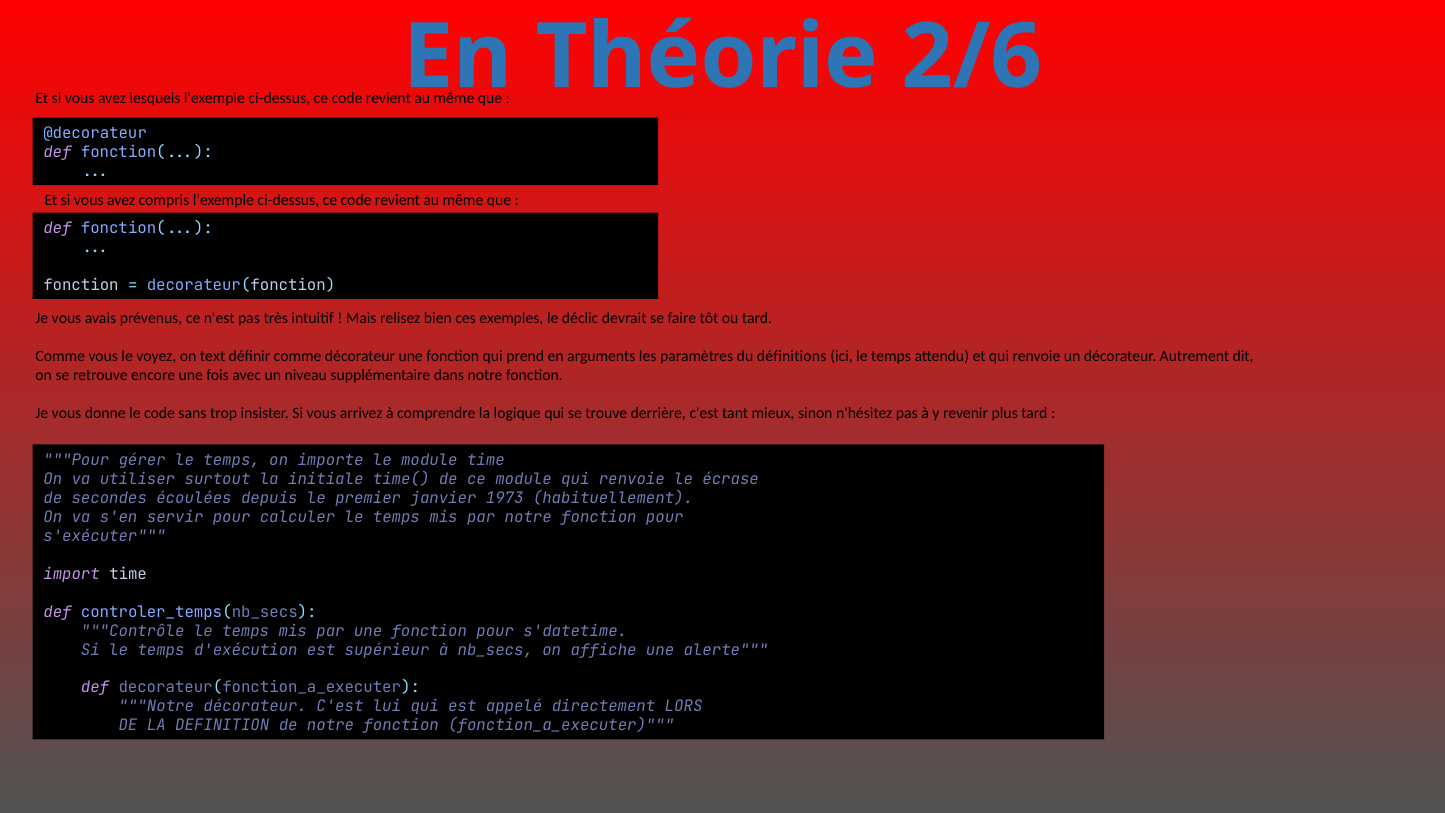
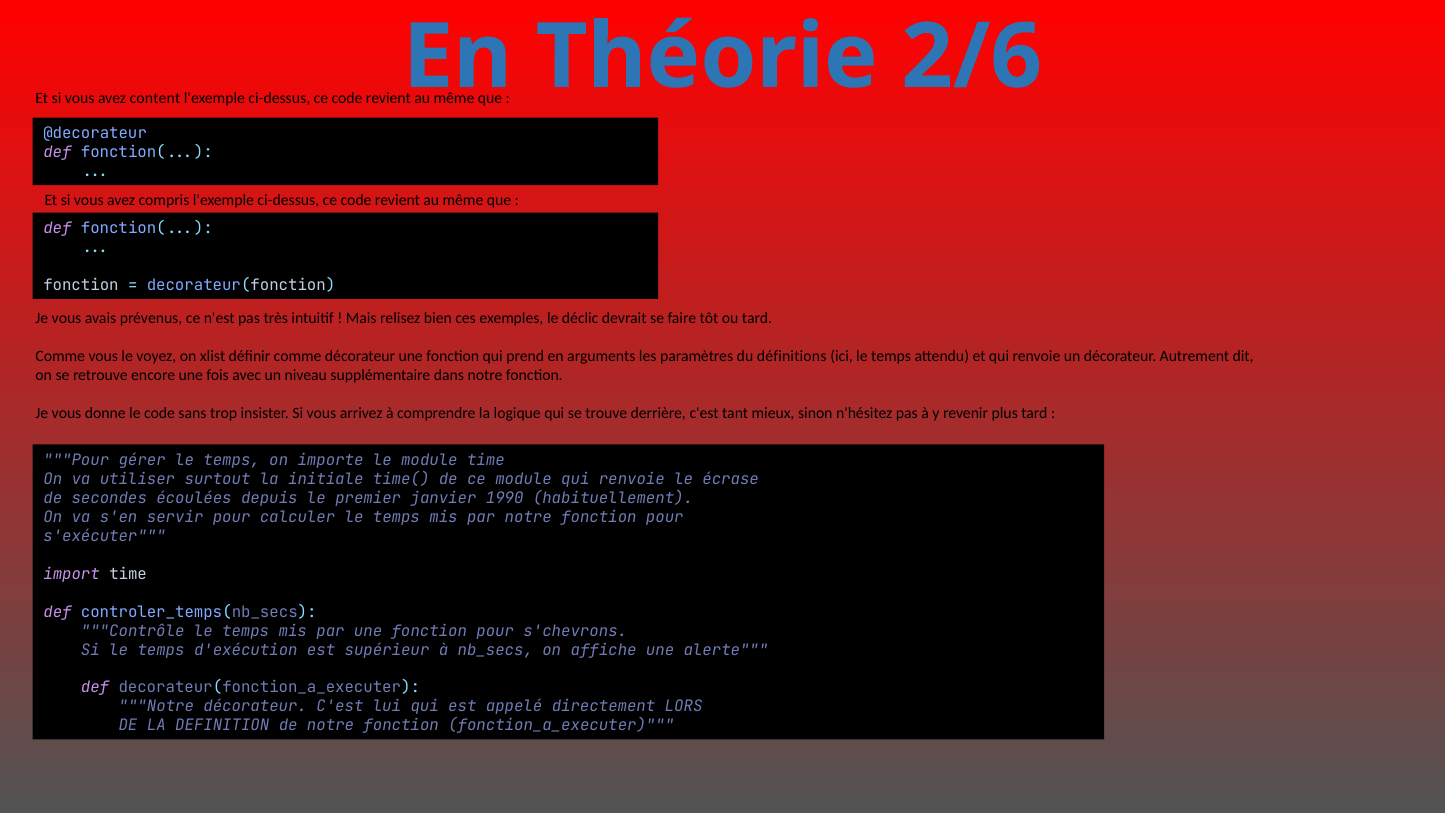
lesquels: lesquels -> content
text: text -> xlist
1973: 1973 -> 1990
s'datetime: s'datetime -> s'chevrons
